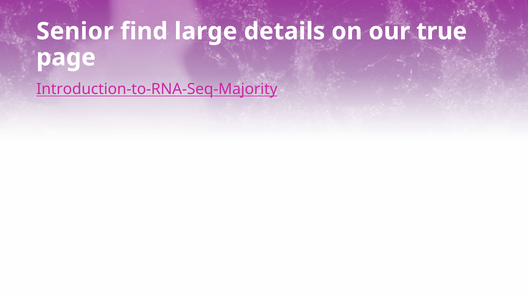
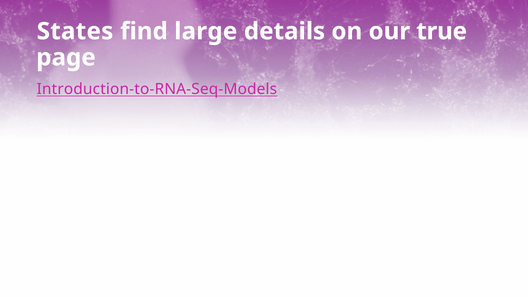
Senior: Senior -> States
Introduction-to-RNA-Seq-Majority: Introduction-to-RNA-Seq-Majority -> Introduction-to-RNA-Seq-Models
